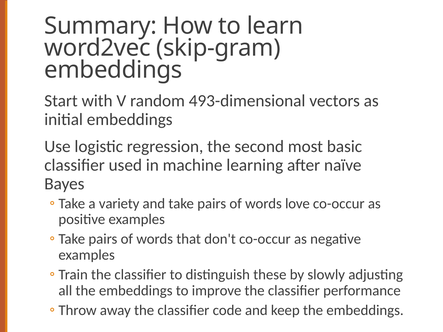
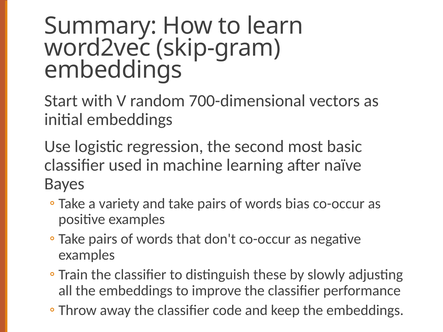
493-dimensional: 493-dimensional -> 700-dimensional
love: love -> bias
